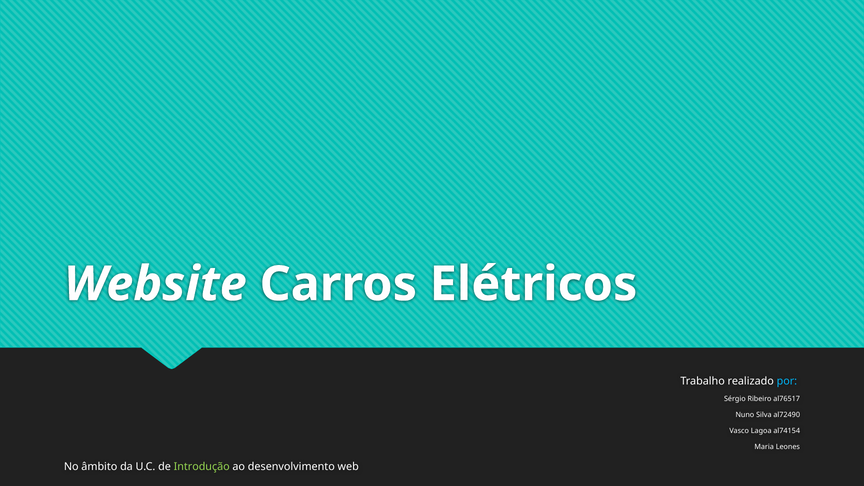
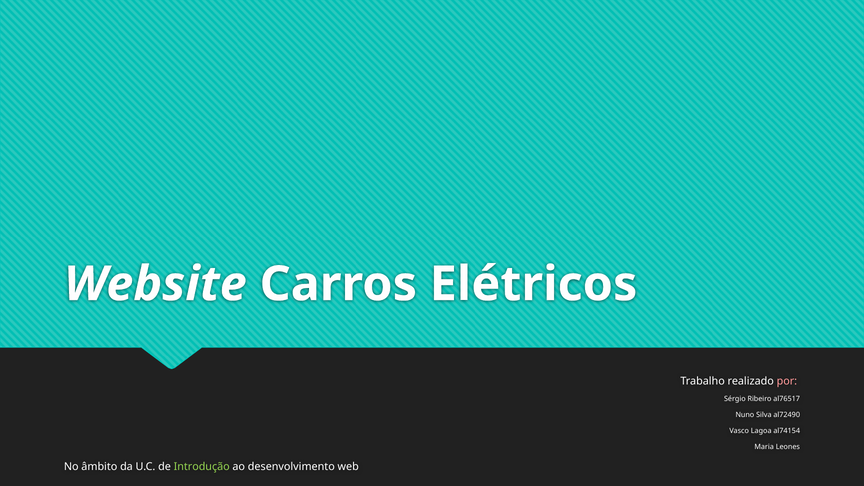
por colour: light blue -> pink
